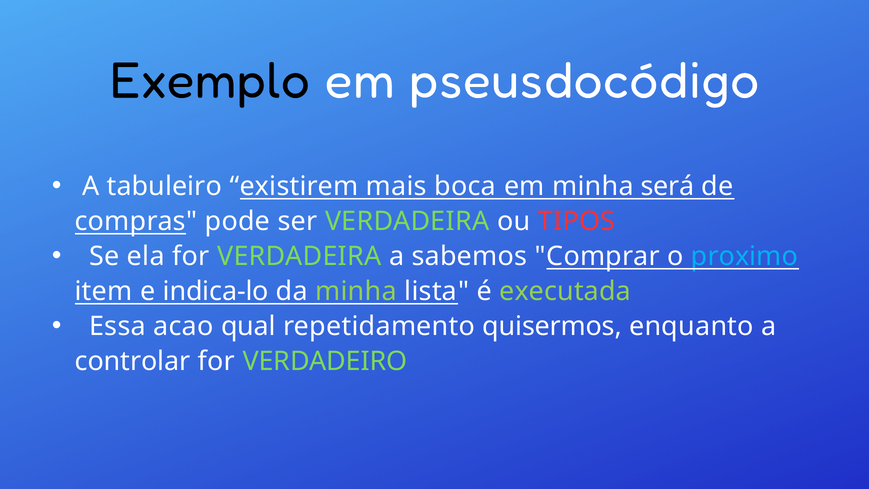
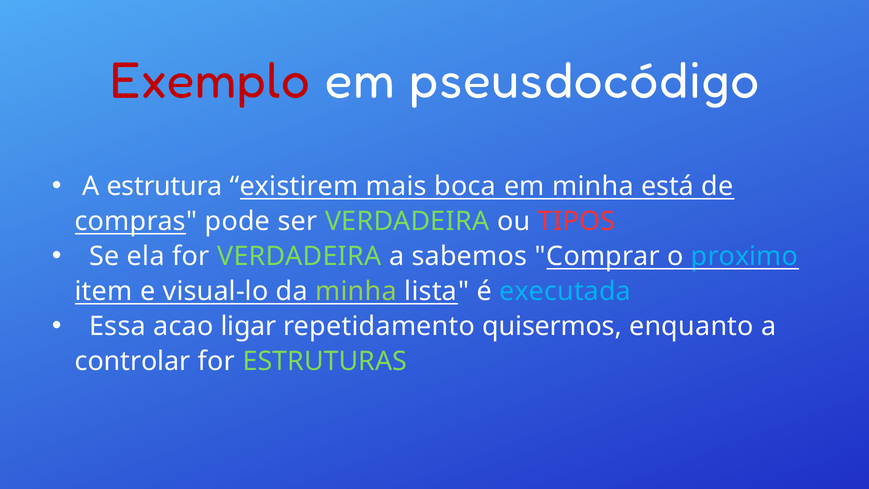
Exemplo colour: black -> red
tabuleiro: tabuleiro -> estrutura
será: será -> está
indica-lo: indica-lo -> visual-lo
executada colour: light green -> light blue
qual: qual -> ligar
VERDADEIRO: VERDADEIRO -> ESTRUTURAS
